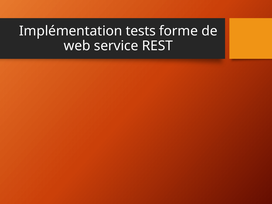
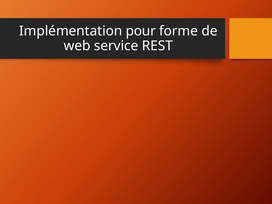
tests: tests -> pour
